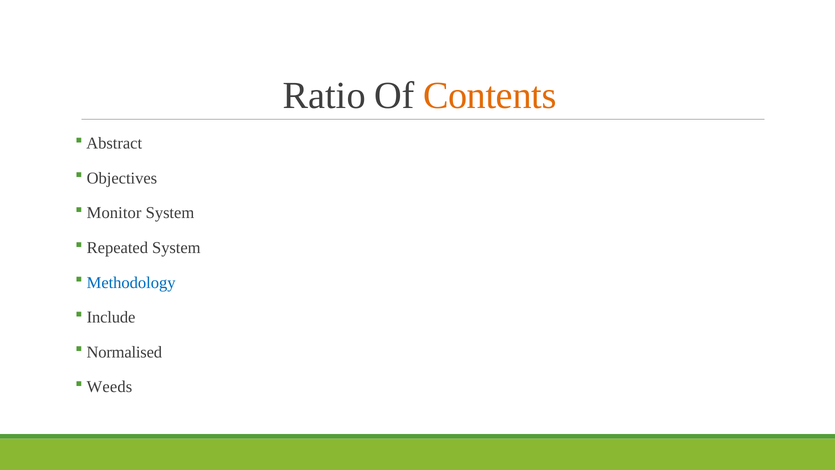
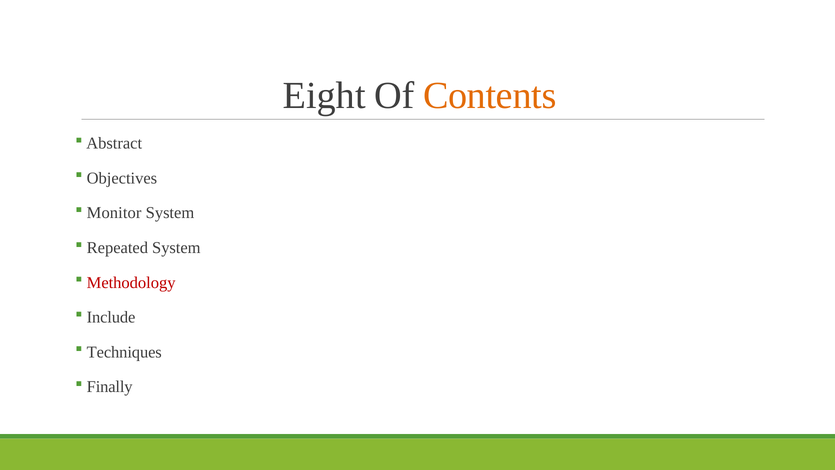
Ratio: Ratio -> Eight
Methodology colour: blue -> red
Normalised: Normalised -> Techniques
Weeds: Weeds -> Finally
